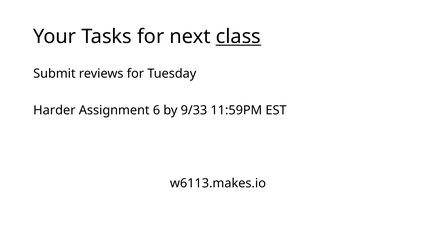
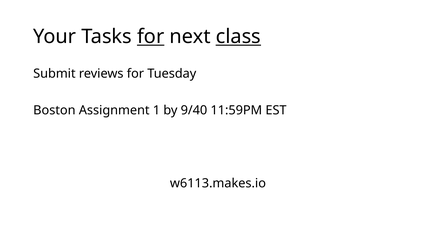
for at (151, 37) underline: none -> present
Harder: Harder -> Boston
6: 6 -> 1
9/33: 9/33 -> 9/40
